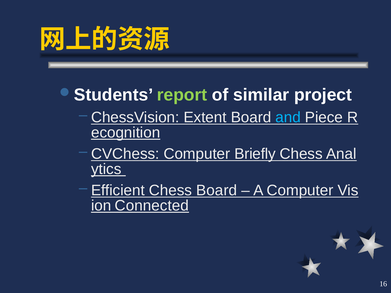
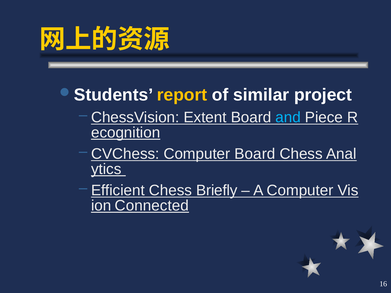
report colour: light green -> yellow
Computer Briefly: Briefly -> Board
Chess Board: Board -> Briefly
